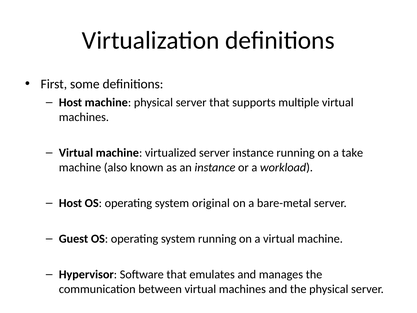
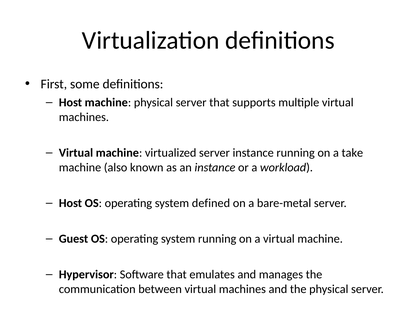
original: original -> defined
